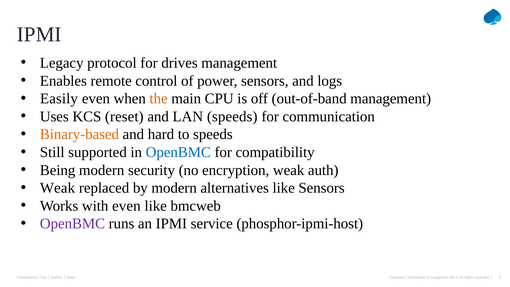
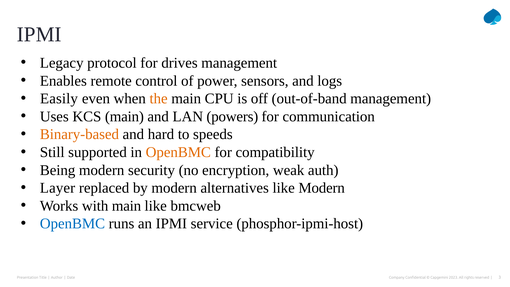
KCS reset: reset -> main
LAN speeds: speeds -> powers
OpenBMC at (178, 152) colour: blue -> orange
Weak at (58, 188): Weak -> Layer
like Sensors: Sensors -> Modern
with even: even -> main
OpenBMC at (72, 224) colour: purple -> blue
